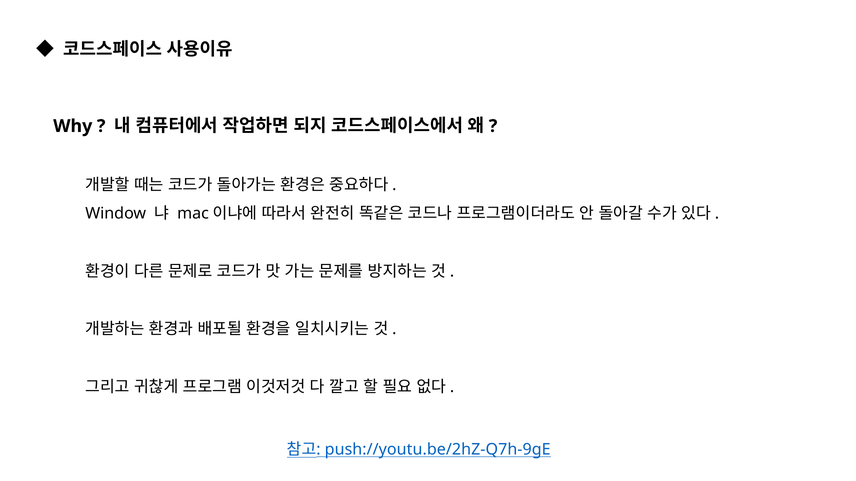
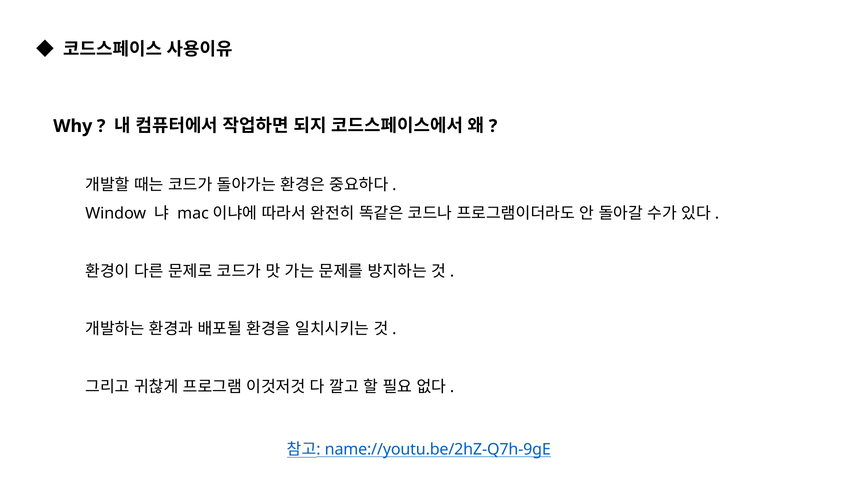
push://youtu.be/2hZ-Q7h-9gE: push://youtu.be/2hZ-Q7h-9gE -> name://youtu.be/2hZ-Q7h-9gE
